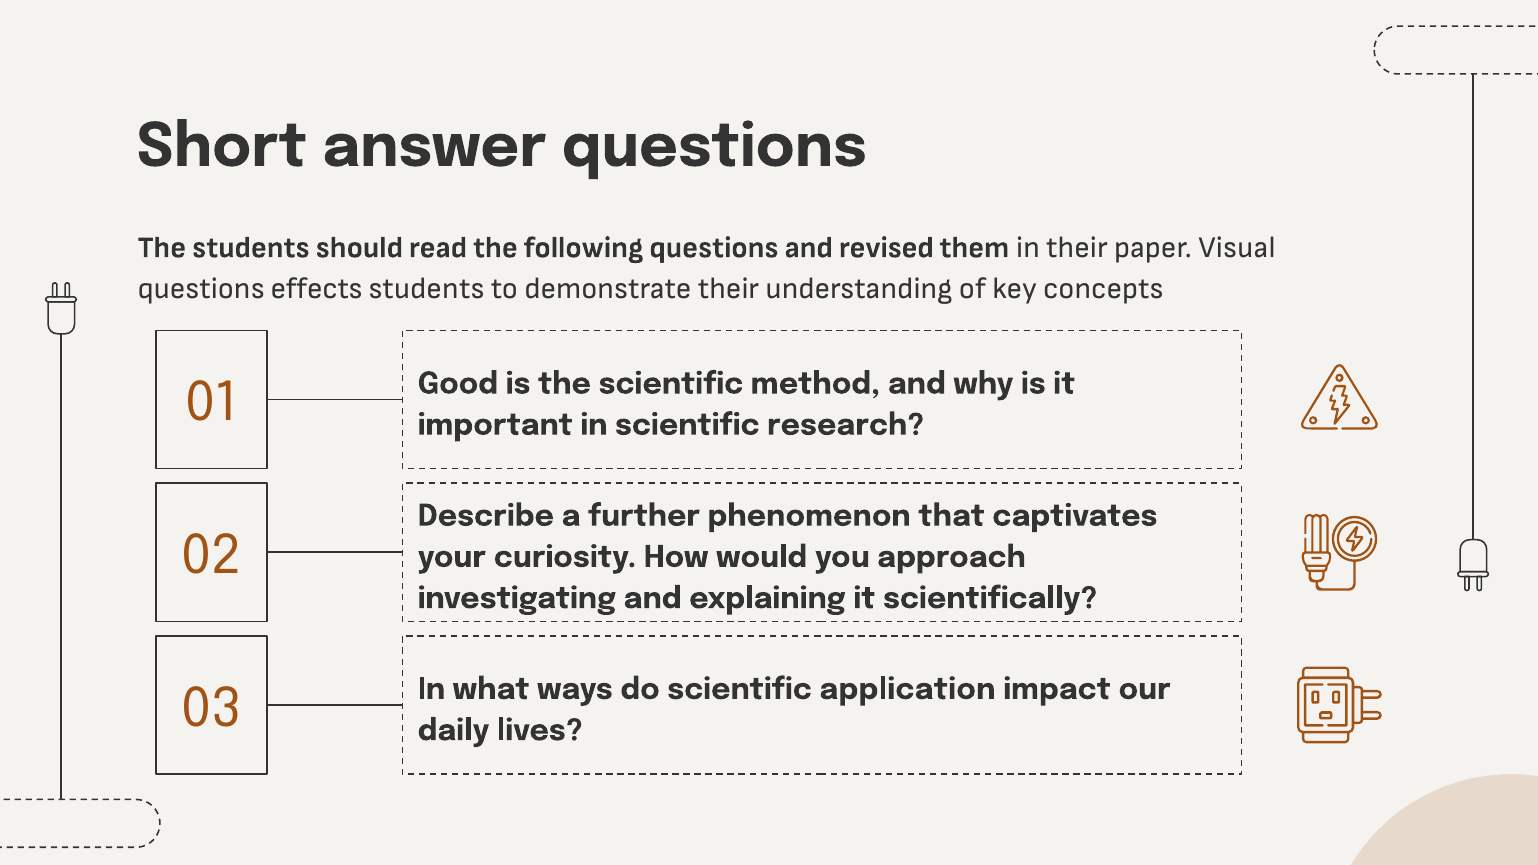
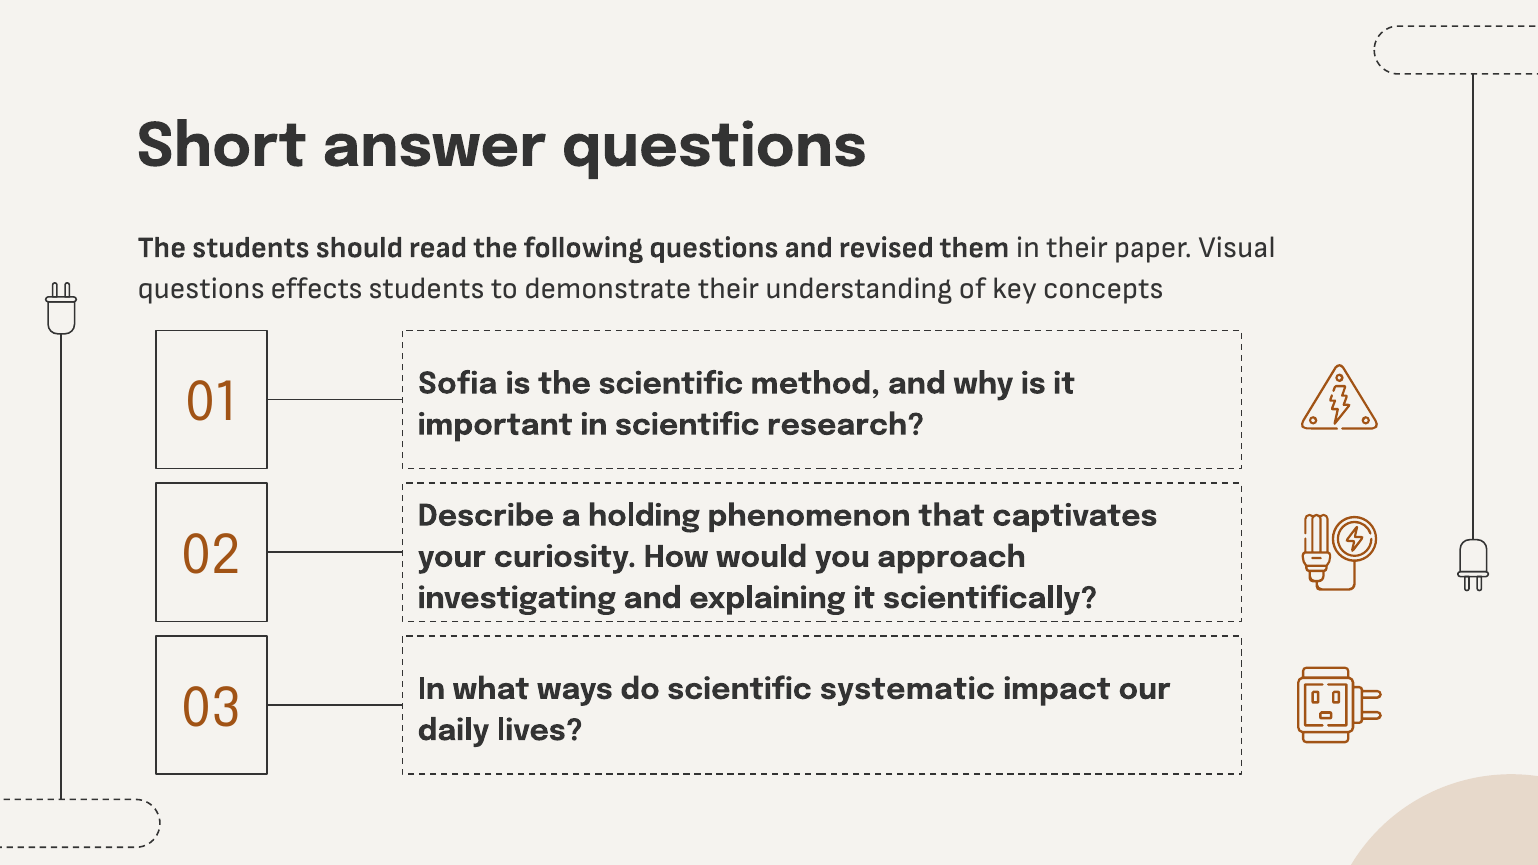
Good: Good -> Sofia
further: further -> holding
application: application -> systematic
